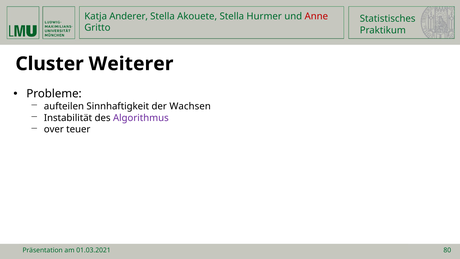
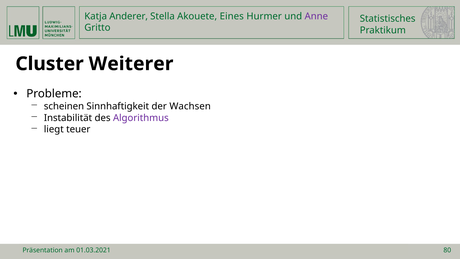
Akouete Stella: Stella -> Eines
Anne colour: red -> purple
aufteilen: aufteilen -> scheinen
over: over -> liegt
